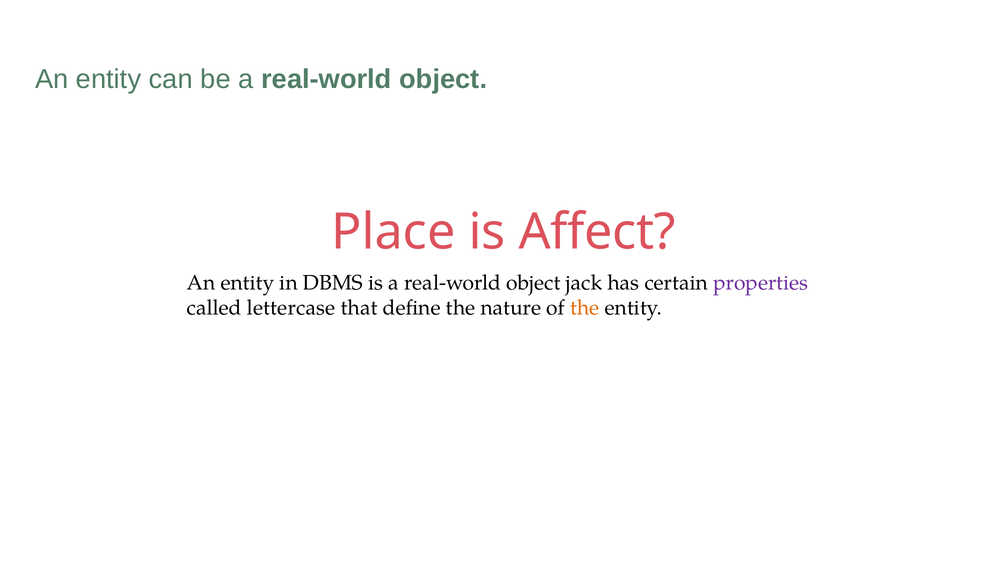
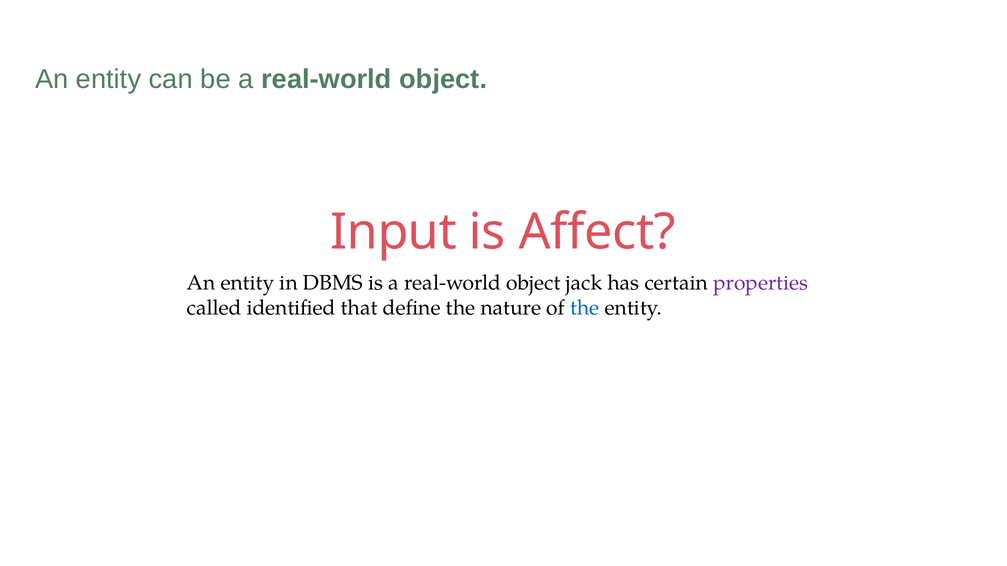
Place: Place -> Input
lettercase: lettercase -> identified
the at (585, 308) colour: orange -> blue
